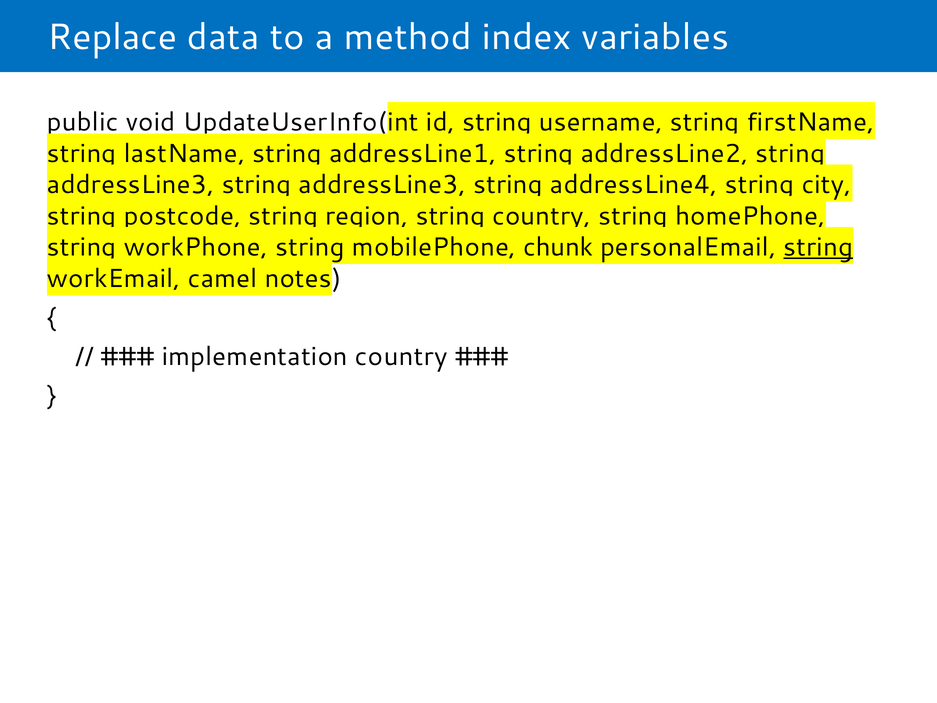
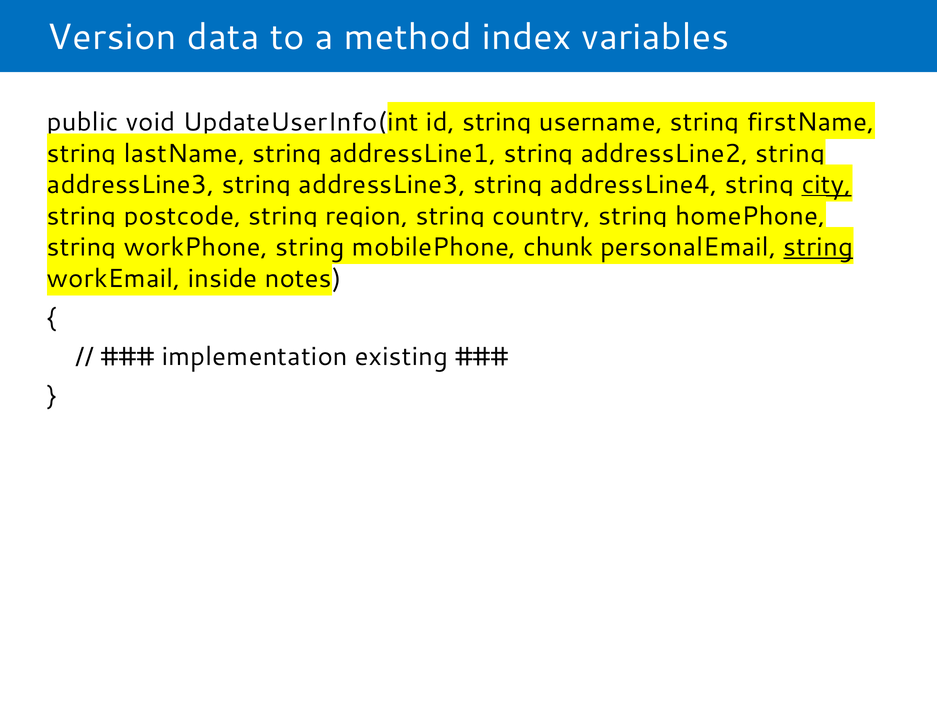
Replace: Replace -> Version
city underline: none -> present
camel: camel -> inside
implementation country: country -> existing
